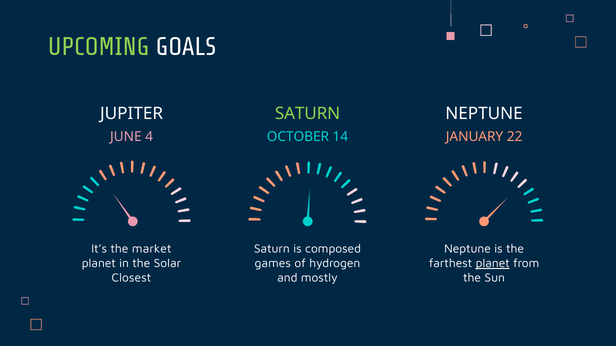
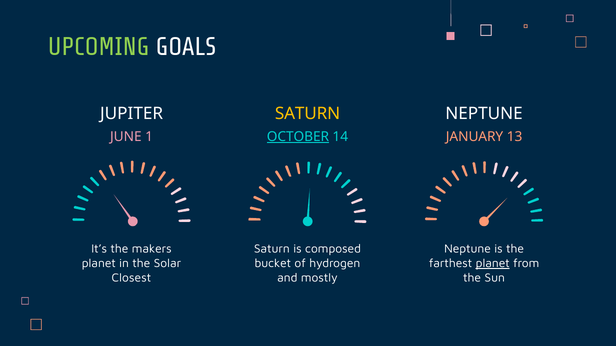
SATURN at (308, 114) colour: light green -> yellow
4: 4 -> 1
OCTOBER underline: none -> present
22: 22 -> 13
market: market -> makers
games: games -> bucket
